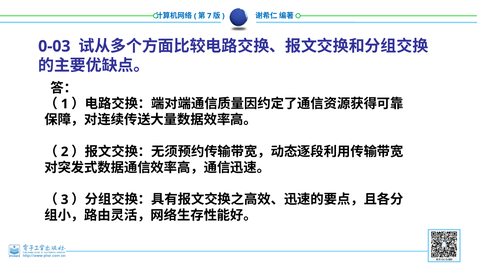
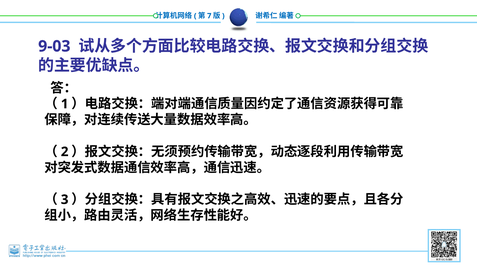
0-03: 0-03 -> 9-03
